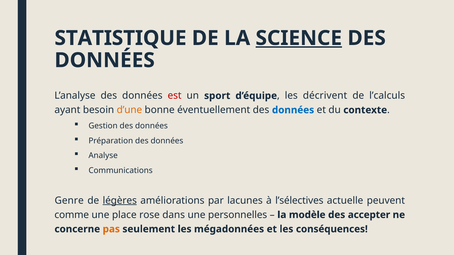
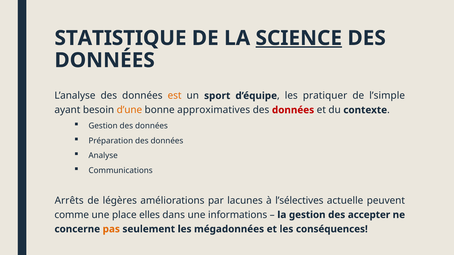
est colour: red -> orange
décrivent: décrivent -> pratiquer
l’calculs: l’calculs -> l’simple
éventuellement: éventuellement -> approximatives
données at (293, 110) colour: blue -> red
Genre: Genre -> Arrêts
légères underline: present -> none
rose: rose -> elles
personnelles: personnelles -> informations
la modèle: modèle -> gestion
